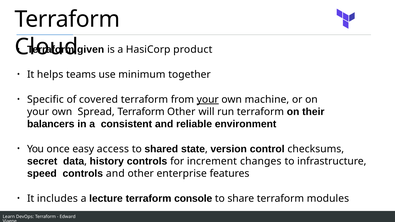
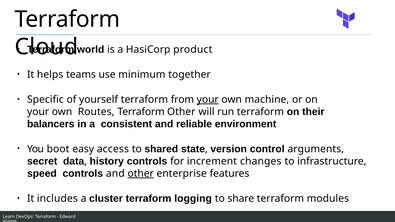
given: given -> world
covered: covered -> yourself
Spread: Spread -> Routes
once: once -> boot
checksums: checksums -> arguments
other at (141, 174) underline: none -> present
lecture: lecture -> cluster
console: console -> logging
